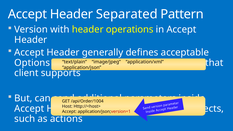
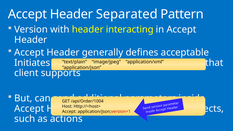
operations: operations -> interacting
Options: Options -> Initiates
